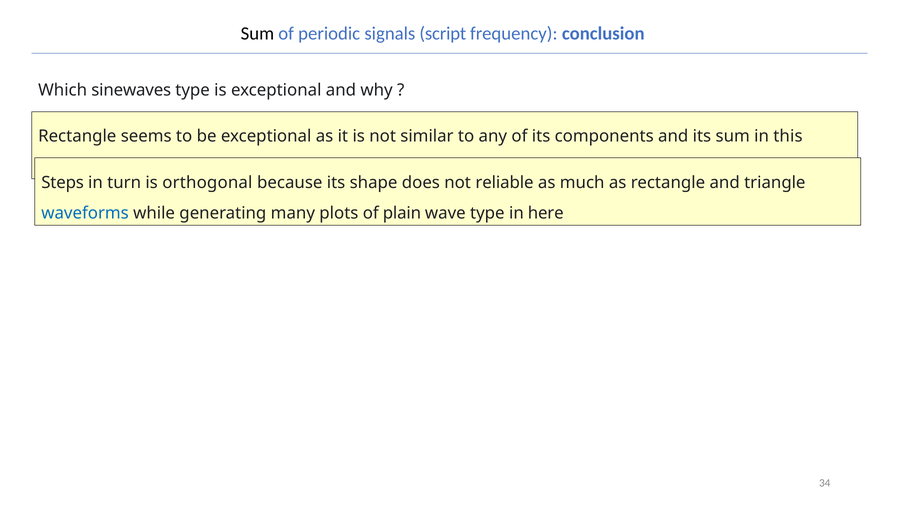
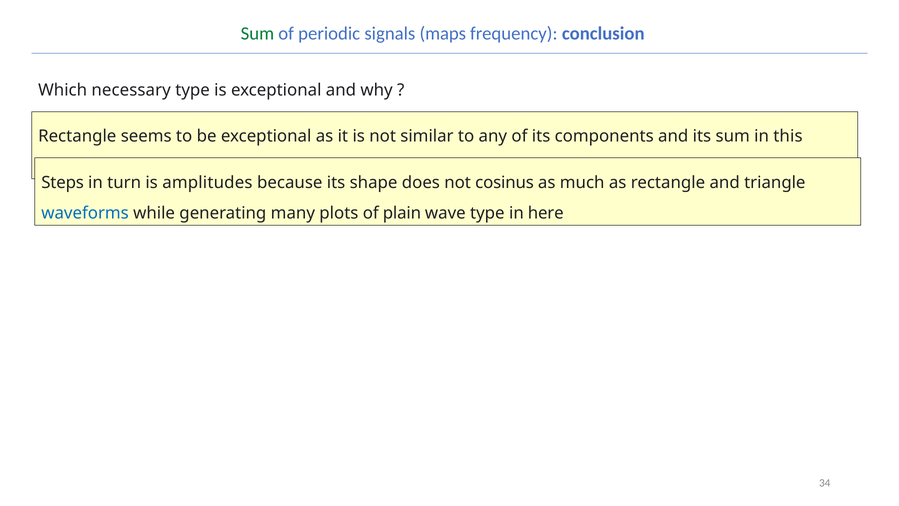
Sum at (257, 33) colour: black -> green
script: script -> maps
sinewaves: sinewaves -> necessary
orthogonal: orthogonal -> amplitudes
reliable: reliable -> cosinus
